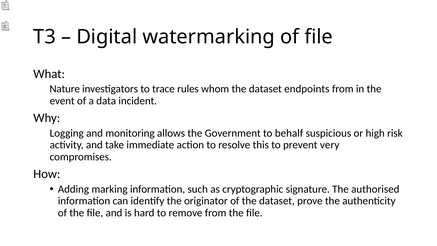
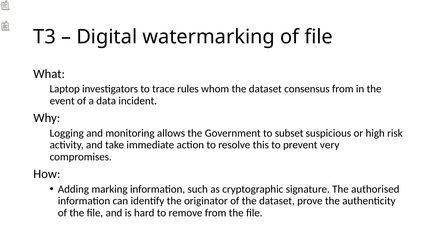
Nature: Nature -> Laptop
endpoints: endpoints -> consensus
behalf: behalf -> subset
